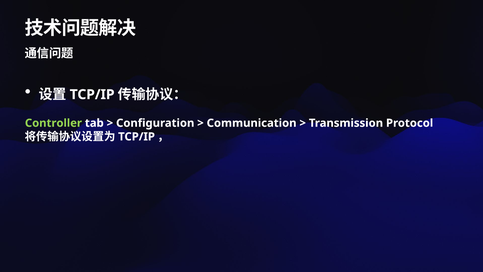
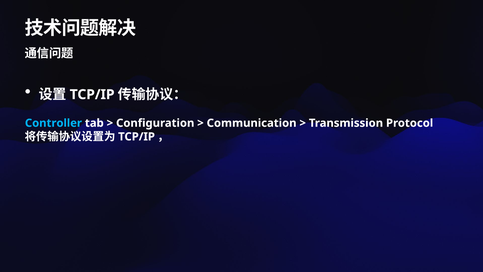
Controller colour: light green -> light blue
